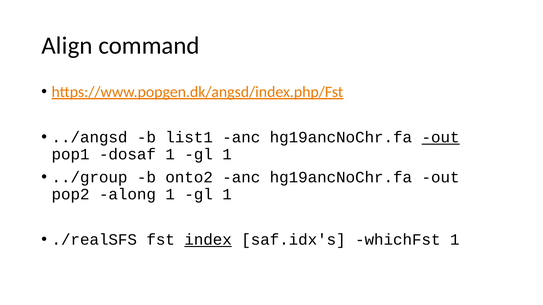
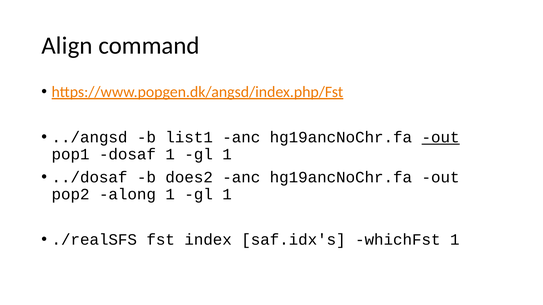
../group: ../group -> ../dosaf
onto2: onto2 -> does2
index underline: present -> none
